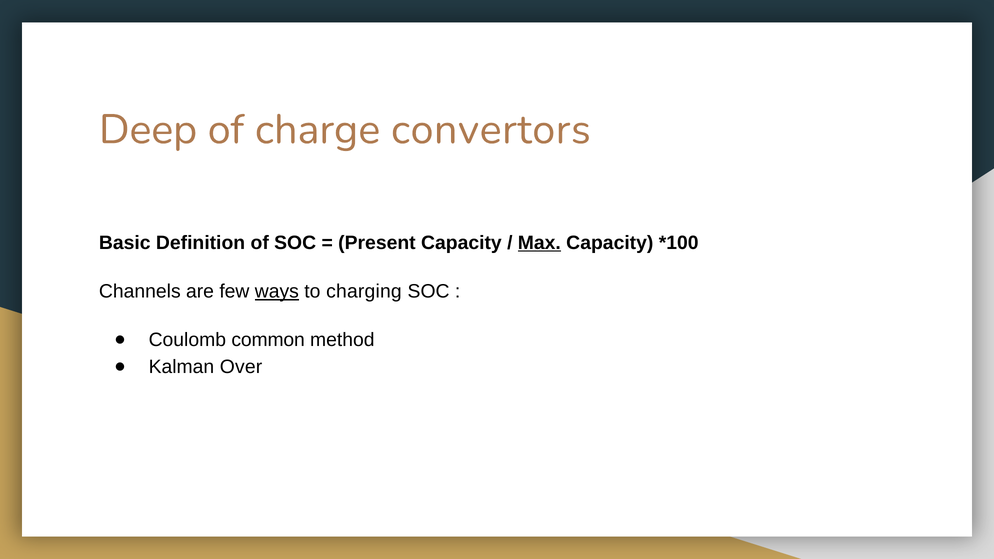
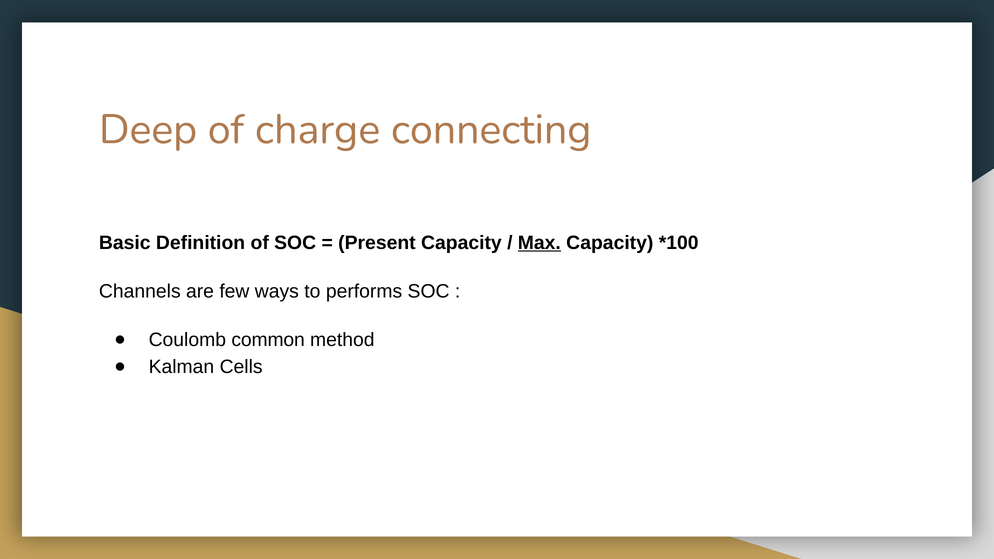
convertors: convertors -> connecting
ways underline: present -> none
charging: charging -> performs
Over: Over -> Cells
